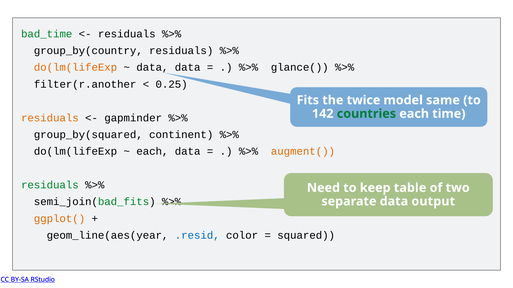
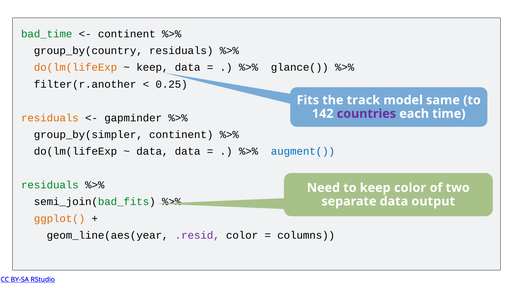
residuals at (127, 34): residuals -> continent
data at (152, 68): data -> keep
twice: twice -> track
countries colour: green -> purple
group_by(squared: group_by(squared -> group_by(simpler
each at (152, 152): each -> data
augment( colour: orange -> blue
keep table: table -> color
.resid colour: blue -> purple
squared: squared -> columns
